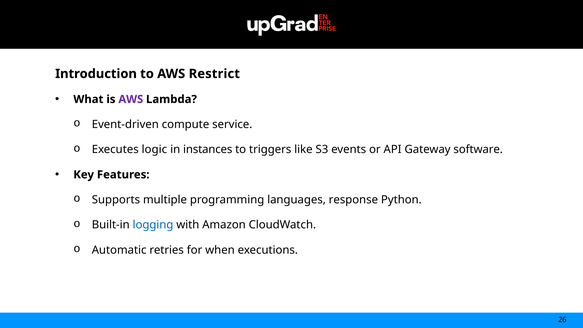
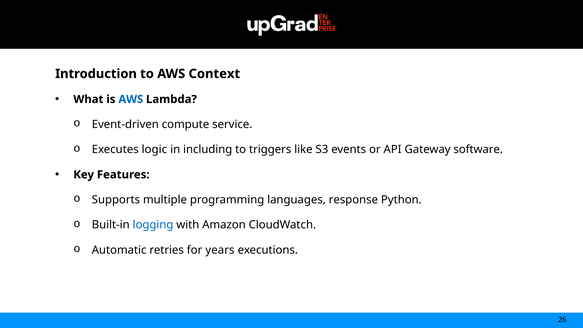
Restrict: Restrict -> Context
AWS at (131, 99) colour: purple -> blue
instances: instances -> including
when: when -> years
